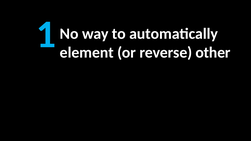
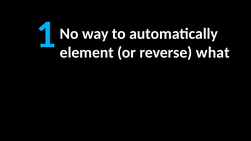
other: other -> what
